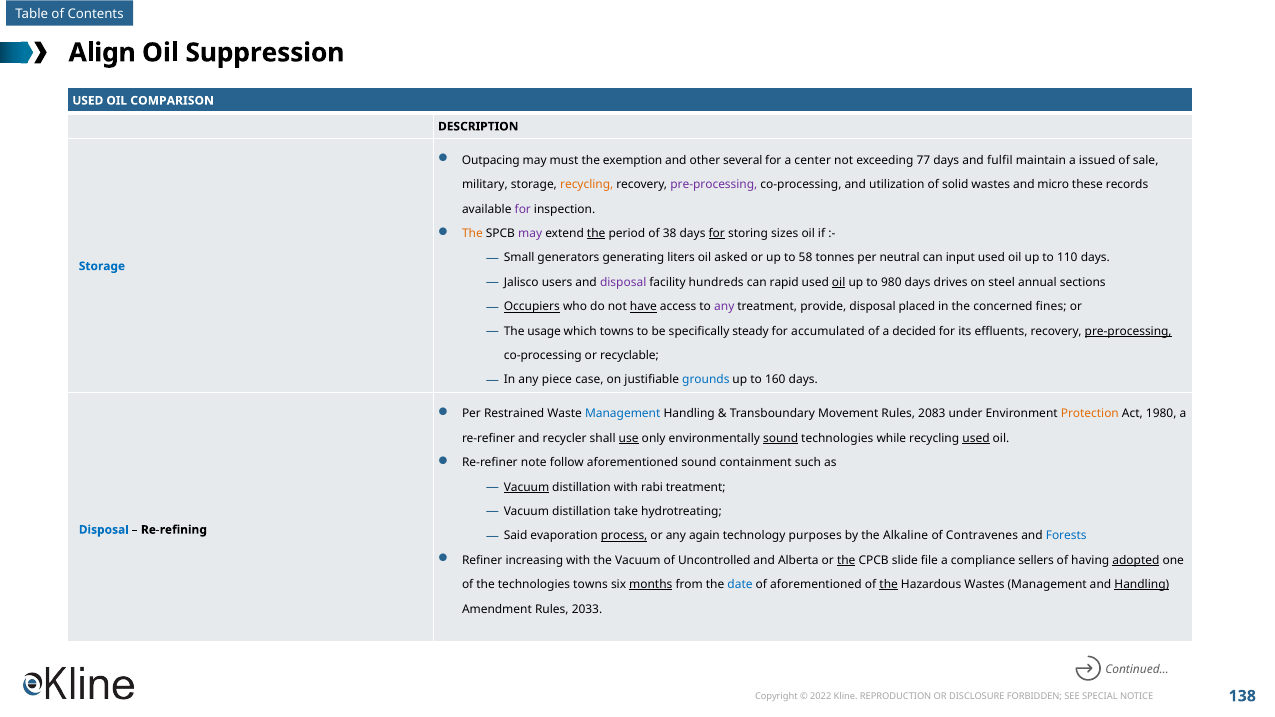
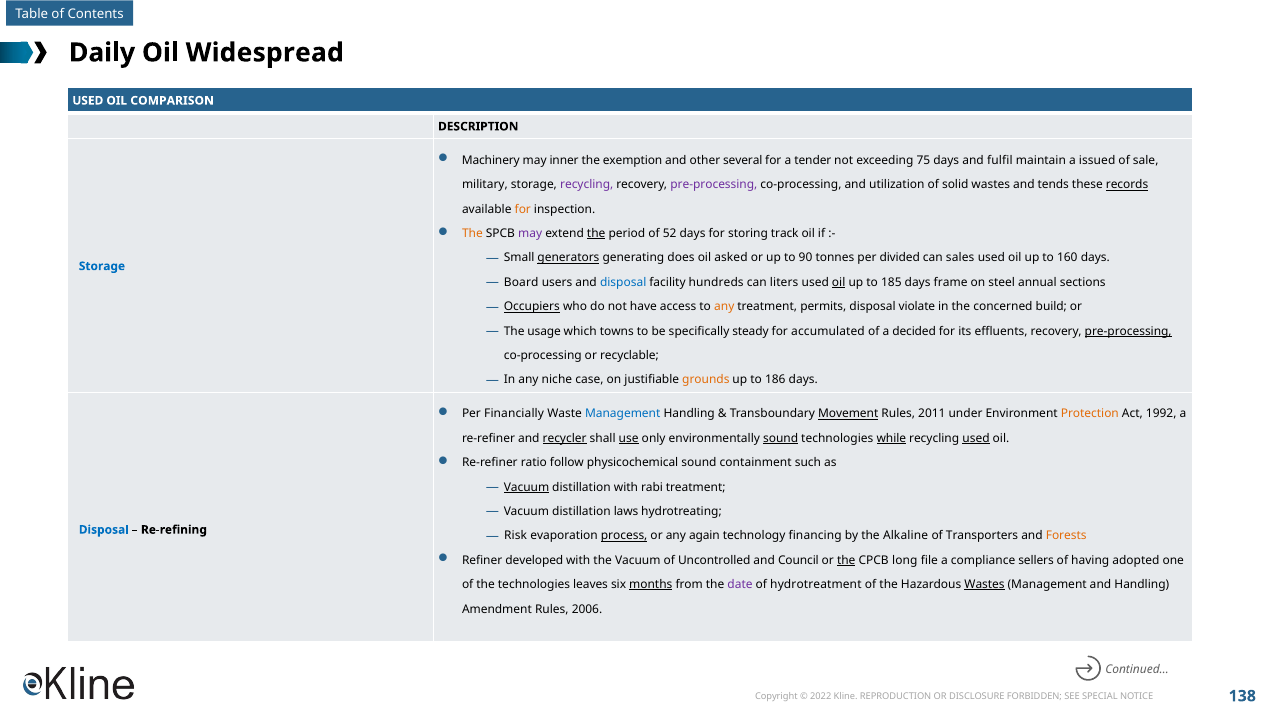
Align: Align -> Daily
Suppression: Suppression -> Widespread
Outpacing: Outpacing -> Machinery
must: must -> inner
center: center -> tender
77: 77 -> 75
recycling at (587, 185) colour: orange -> purple
micro: micro -> tends
records underline: none -> present
for at (523, 209) colour: purple -> orange
38: 38 -> 52
for at (717, 234) underline: present -> none
sizes: sizes -> track
generators underline: none -> present
liters: liters -> does
58: 58 -> 90
neutral: neutral -> divided
input: input -> sales
110: 110 -> 160
Jalisco: Jalisco -> Board
disposal at (623, 283) colour: purple -> blue
rapid: rapid -> liters
980: 980 -> 185
drives: drives -> frame
have underline: present -> none
any at (724, 307) colour: purple -> orange
provide: provide -> permits
placed: placed -> violate
fines: fines -> build
piece: piece -> niche
grounds colour: blue -> orange
160: 160 -> 186
Restrained: Restrained -> Financially
Movement underline: none -> present
2083: 2083 -> 2011
1980: 1980 -> 1992
recycler underline: none -> present
while underline: none -> present
note: note -> ratio
follow aforementioned: aforementioned -> physicochemical
take: take -> laws
Said: Said -> Risk
purposes: purposes -> financing
Contravenes: Contravenes -> Transporters
Forests colour: blue -> orange
increasing: increasing -> developed
Alberta: Alberta -> Council
slide: slide -> long
adopted underline: present -> none
technologies towns: towns -> leaves
date colour: blue -> purple
of aforementioned: aforementioned -> hydrotreatment
the at (889, 585) underline: present -> none
Wastes at (985, 585) underline: none -> present
Handling at (1142, 585) underline: present -> none
2033: 2033 -> 2006
